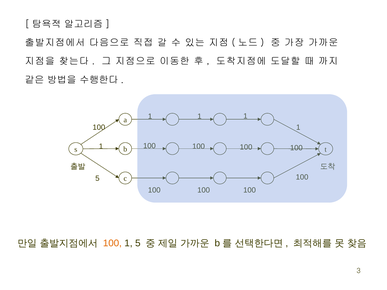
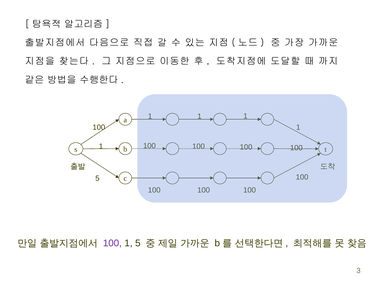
100 at (112, 244) colour: orange -> purple
